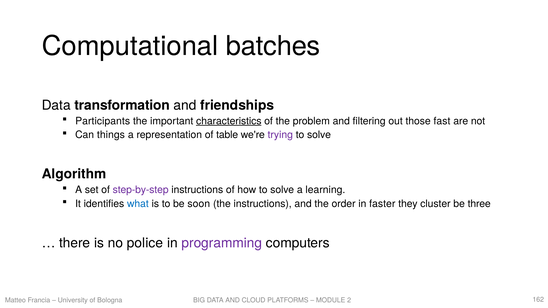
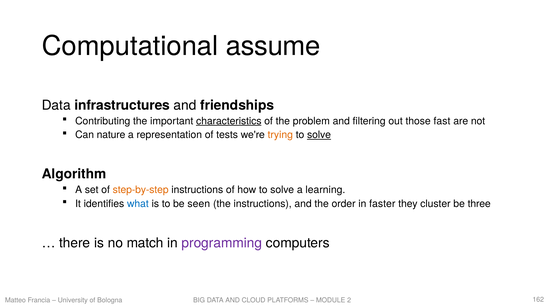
batches: batches -> assume
transformation: transformation -> infrastructures
Participants: Participants -> Contributing
things: things -> nature
table: table -> tests
trying colour: purple -> orange
solve at (319, 135) underline: none -> present
step-by-step colour: purple -> orange
soon: soon -> seen
police: police -> match
